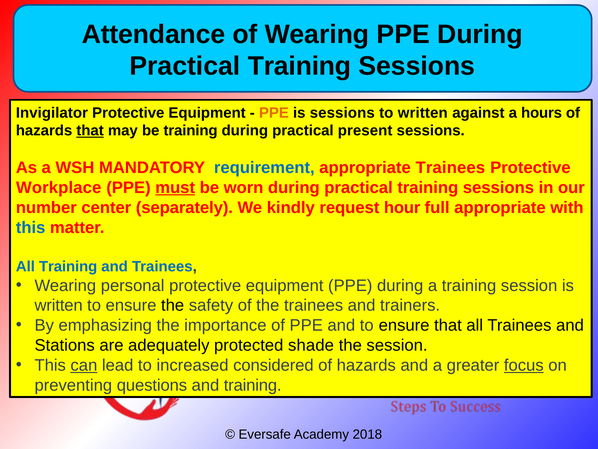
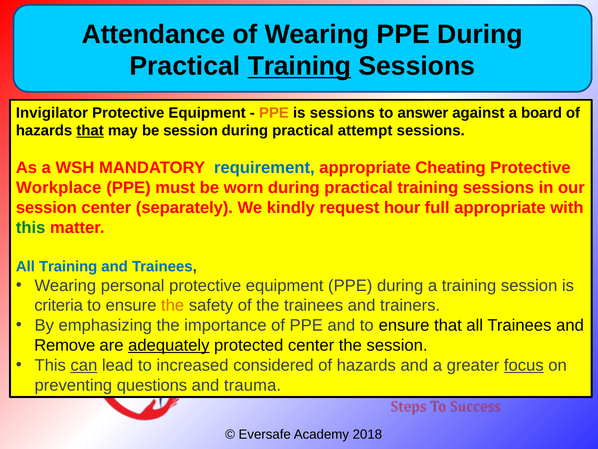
Training at (299, 66) underline: none -> present
to written: written -> answer
hours: hours -> board
be training: training -> session
present: present -> attempt
appropriate Trainees: Trainees -> Cheating
must underline: present -> none
number at (46, 207): number -> session
this at (31, 227) colour: blue -> green
written at (59, 305): written -> criteria
the at (173, 305) colour: black -> orange
Stations: Stations -> Remove
adequately underline: none -> present
protected shade: shade -> center
and training: training -> trauma
